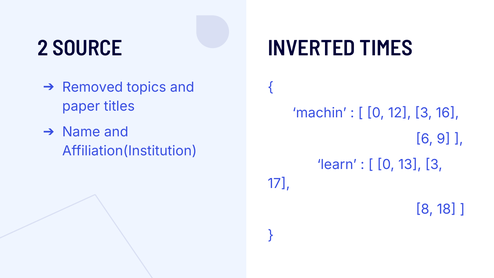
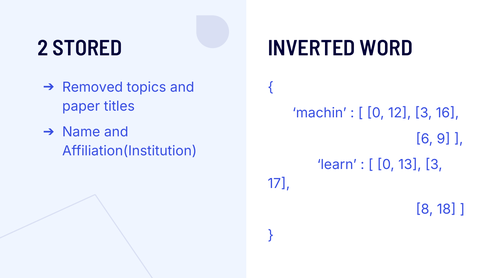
SOURCE: SOURCE -> STORED
TIMES: TIMES -> WORD
